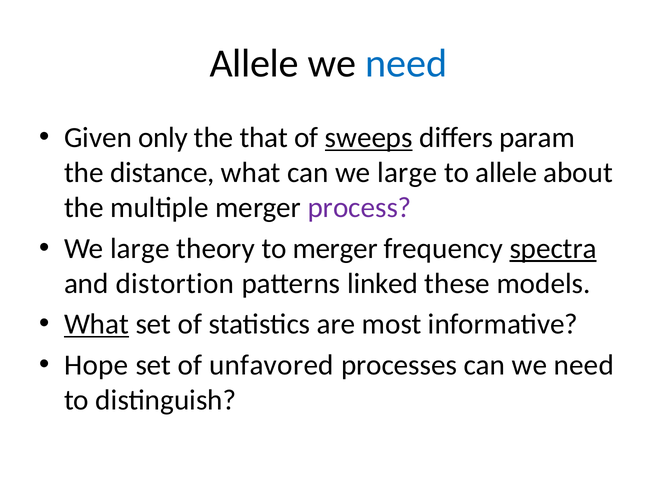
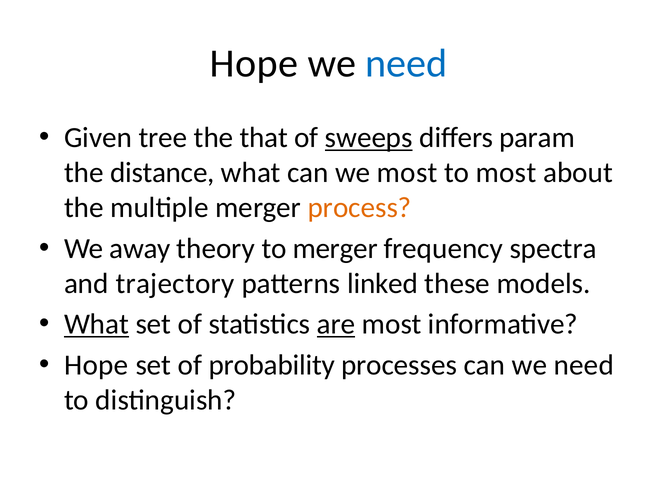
Allele at (254, 64): Allele -> Hope
only: only -> tree
can we large: large -> most
to allele: allele -> most
process colour: purple -> orange
large at (140, 249): large -> away
spectra underline: present -> none
distortion: distortion -> trajectory
are underline: none -> present
unfavored: unfavored -> probability
